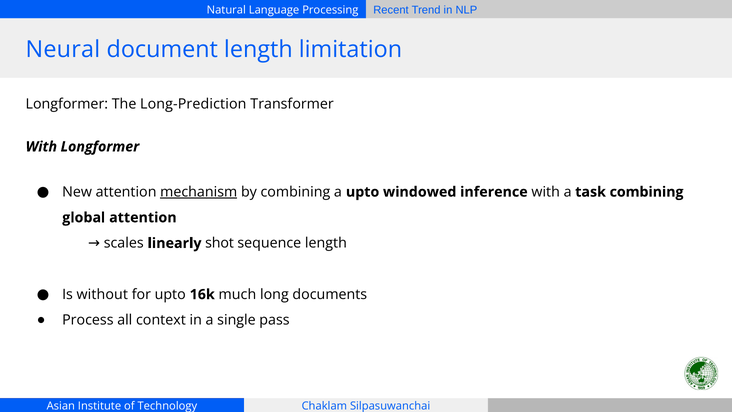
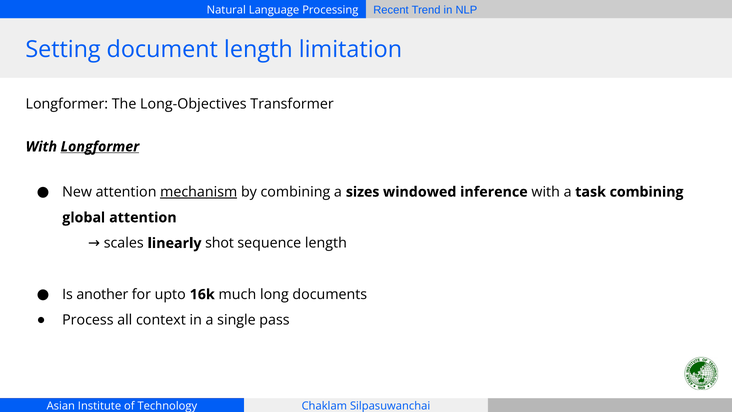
Neural: Neural -> Setting
Long-Prediction: Long-Prediction -> Long-Objectives
Longformer at (100, 147) underline: none -> present
a upto: upto -> sizes
without: without -> another
